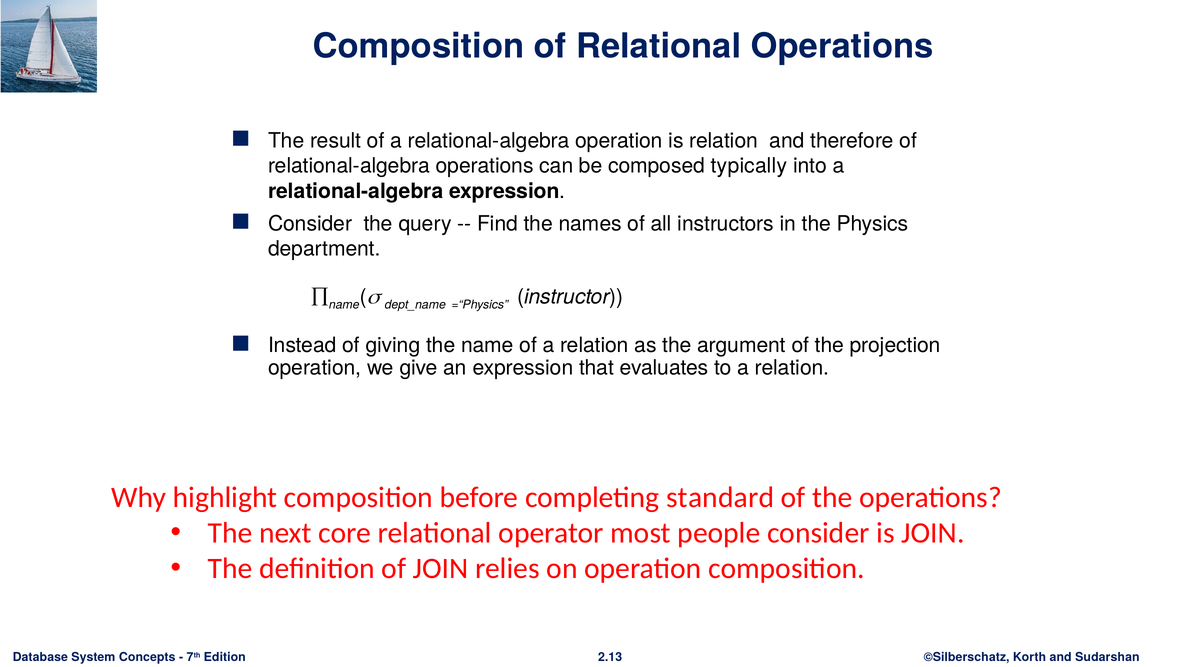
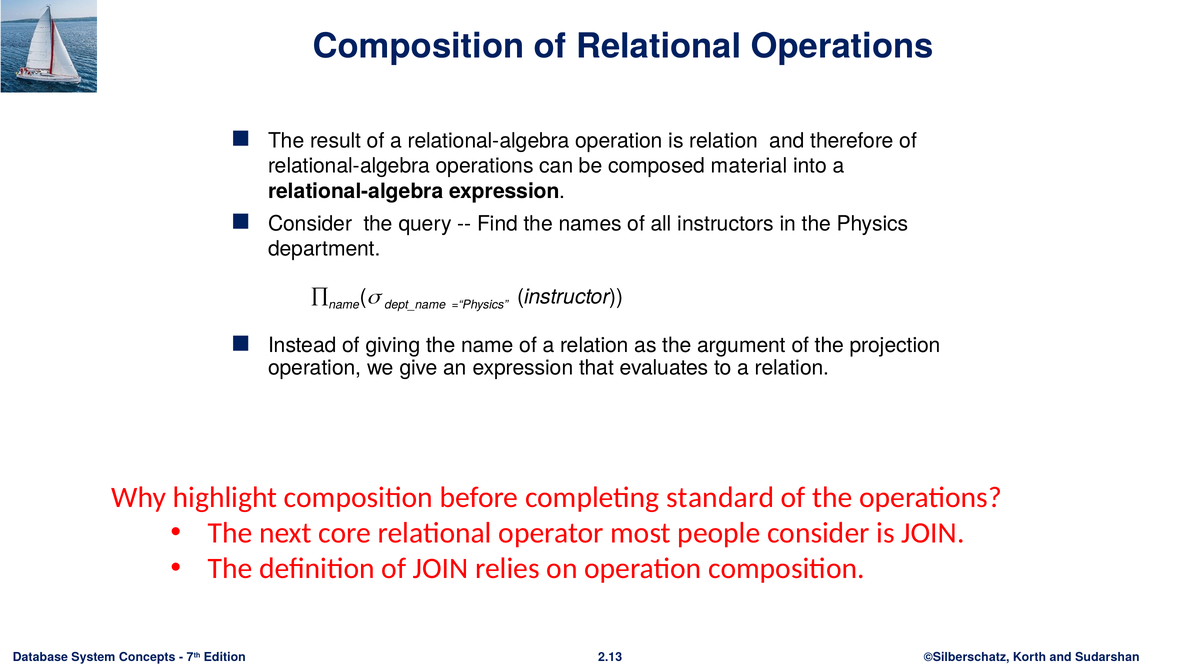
typically: typically -> material
